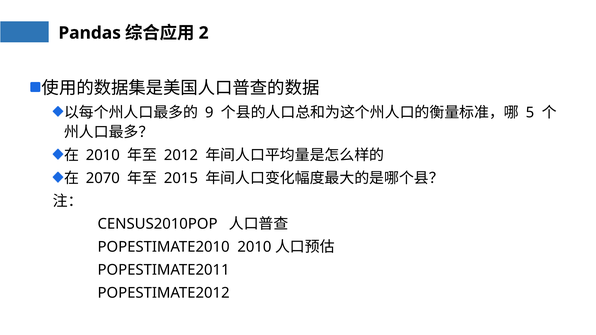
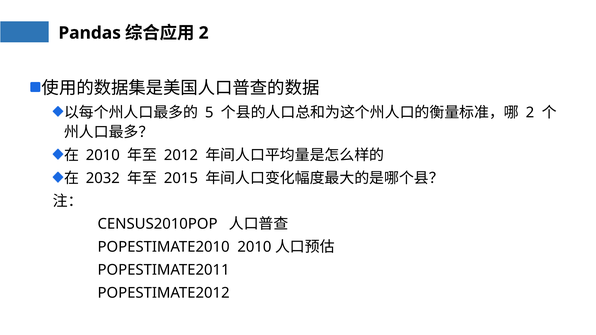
9: 9 -> 5
5 at (530, 113): 5 -> 2
2070: 2070 -> 2032
